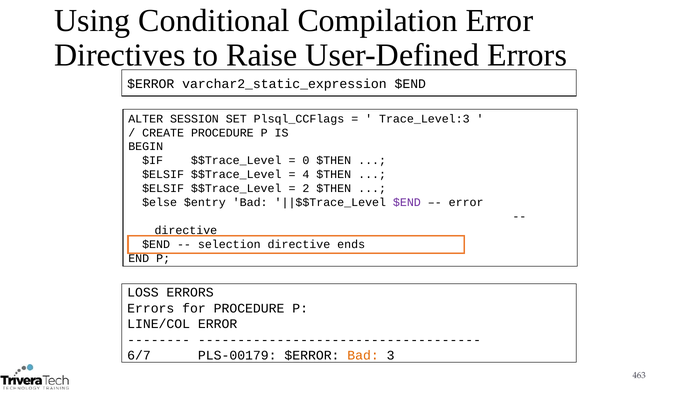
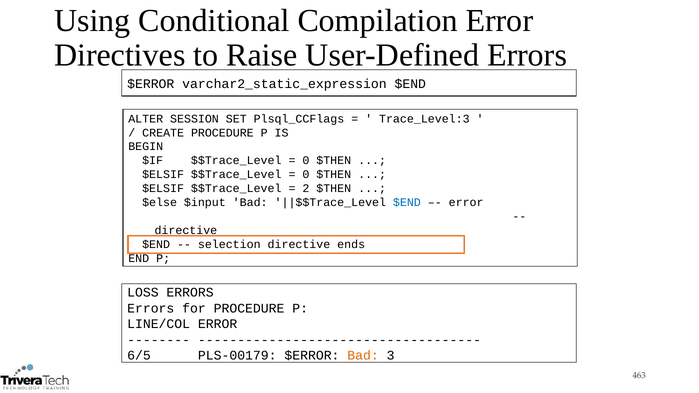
4 at (306, 175): 4 -> 0
$entry: $entry -> $input
$END at (407, 203) colour: purple -> blue
6/7: 6/7 -> 6/5
